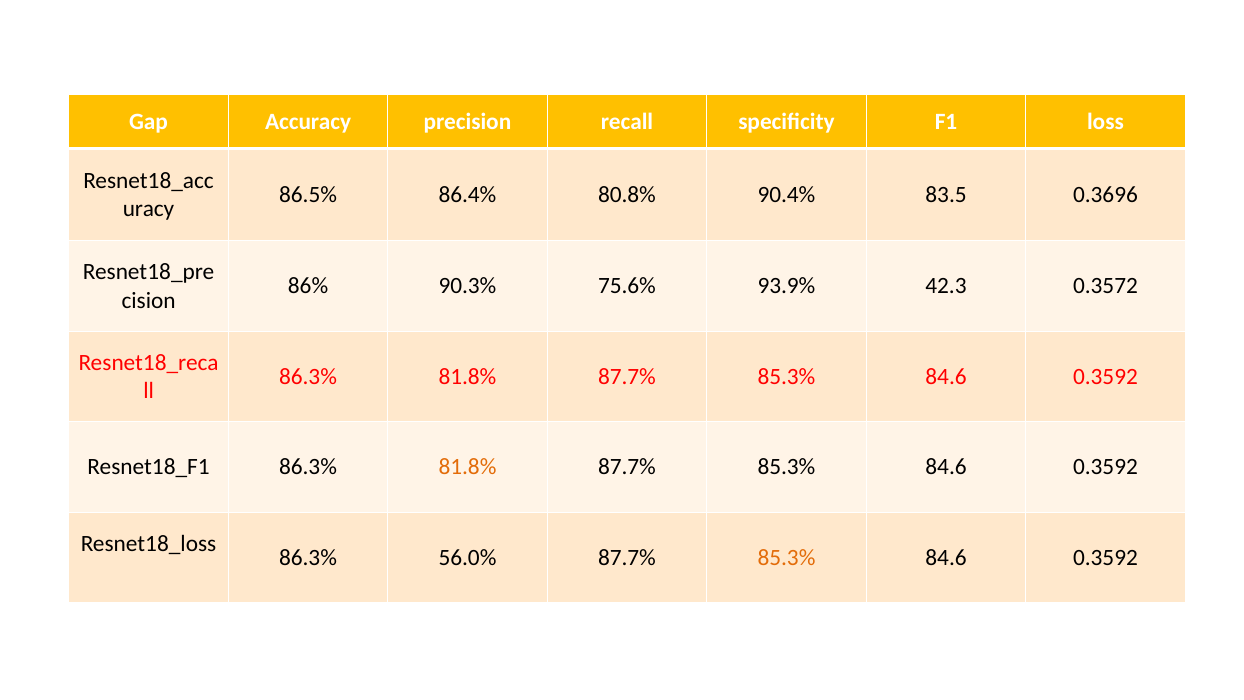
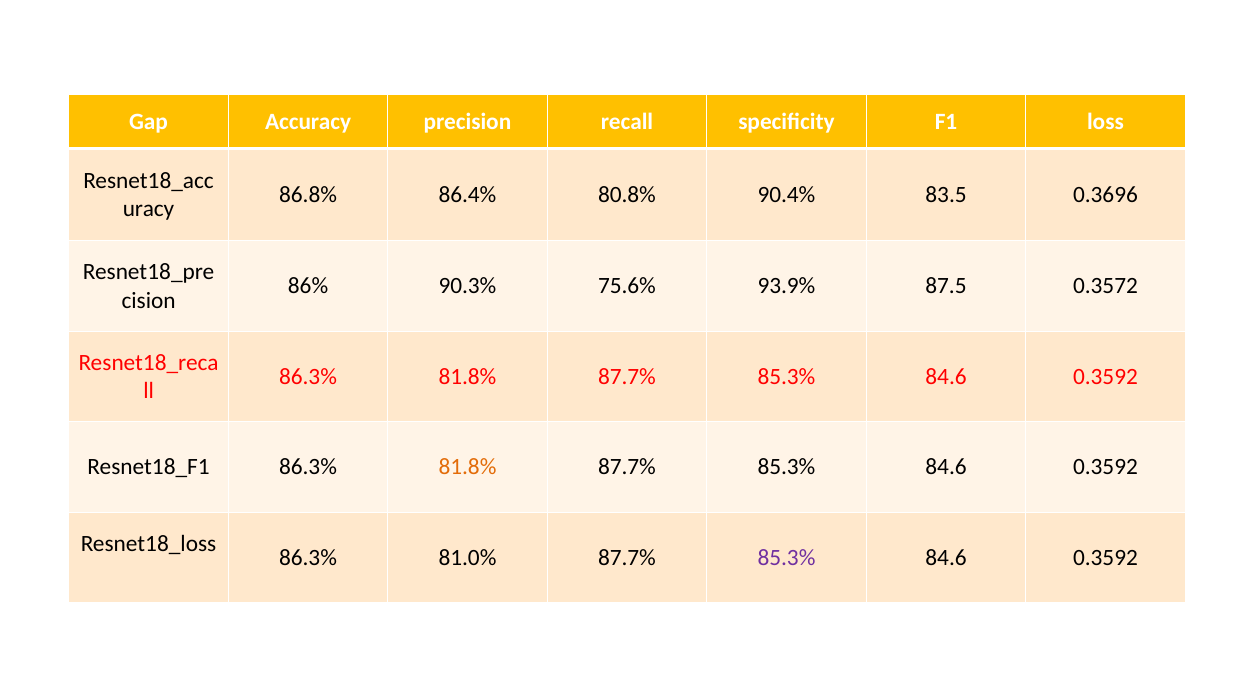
86.5%: 86.5% -> 86.8%
42.3: 42.3 -> 87.5
56.0%: 56.0% -> 81.0%
85.3% at (786, 558) colour: orange -> purple
